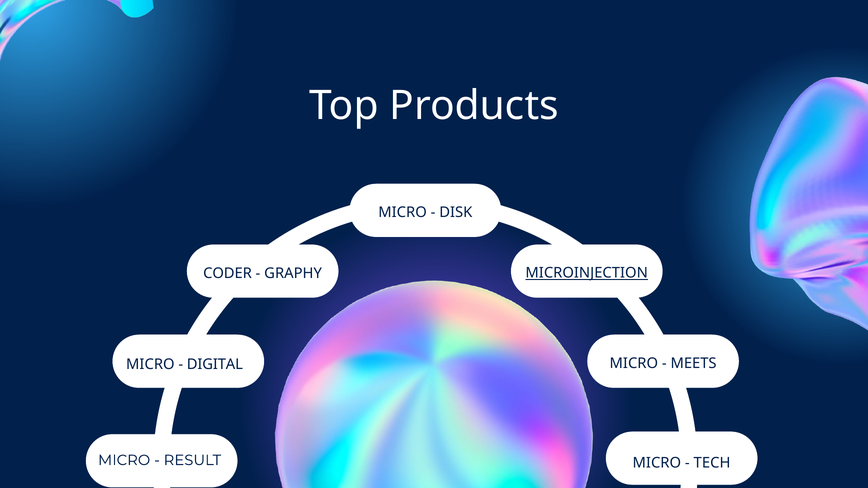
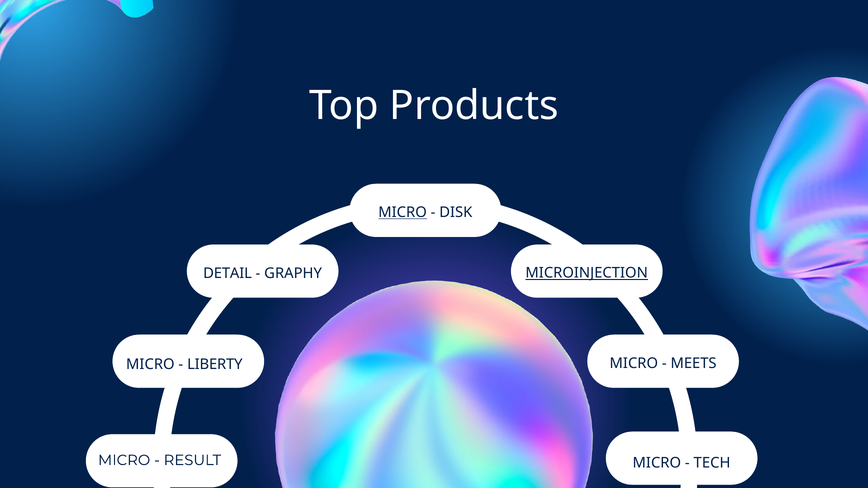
MICRO at (403, 212) underline: none -> present
CODER: CODER -> DETAIL
DIGITAL: DIGITAL -> LIBERTY
